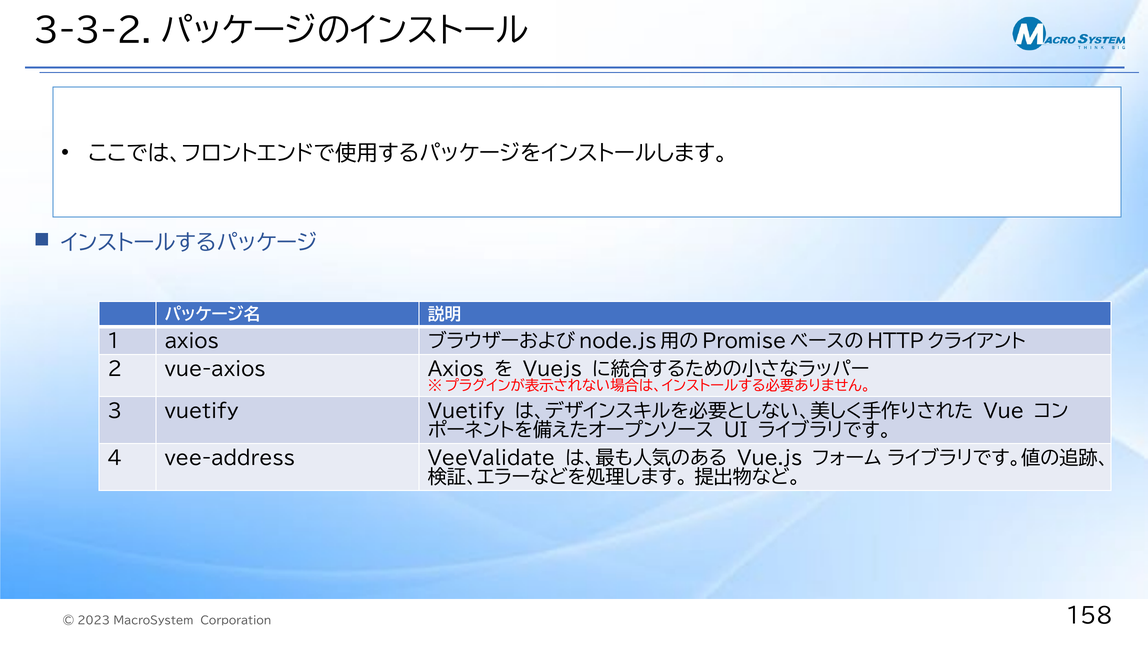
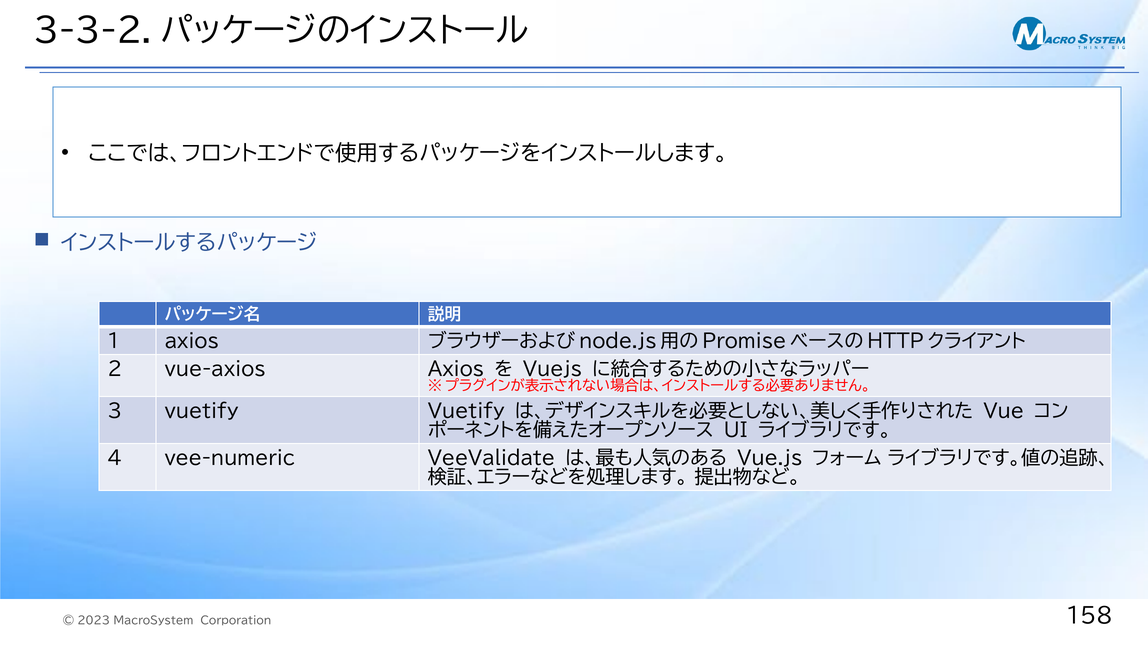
vee-address: vee-address -> vee-numeric
